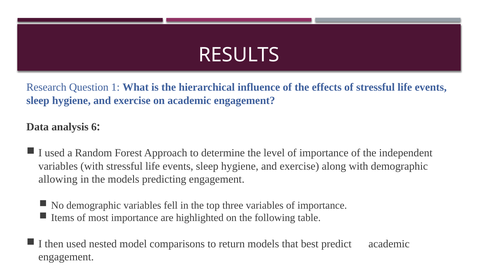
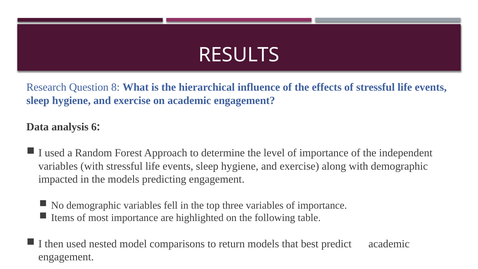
1: 1 -> 8
allowing: allowing -> impacted
